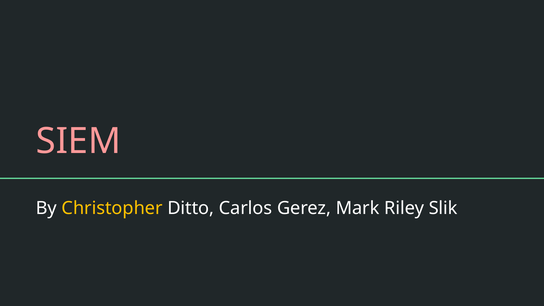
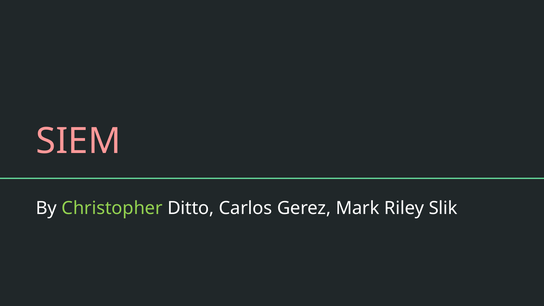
Christopher colour: yellow -> light green
